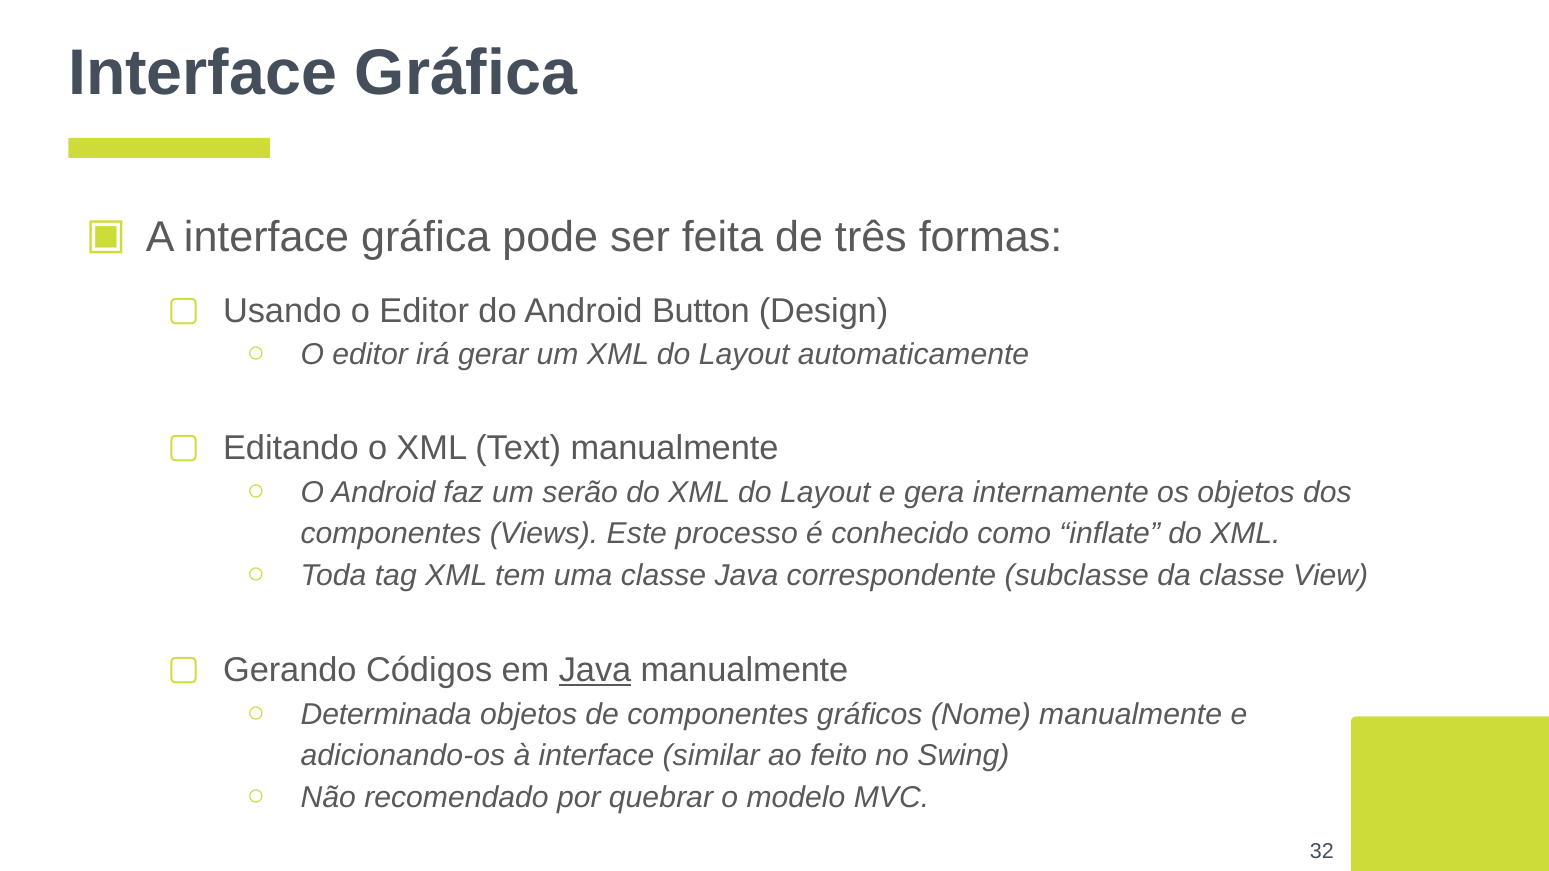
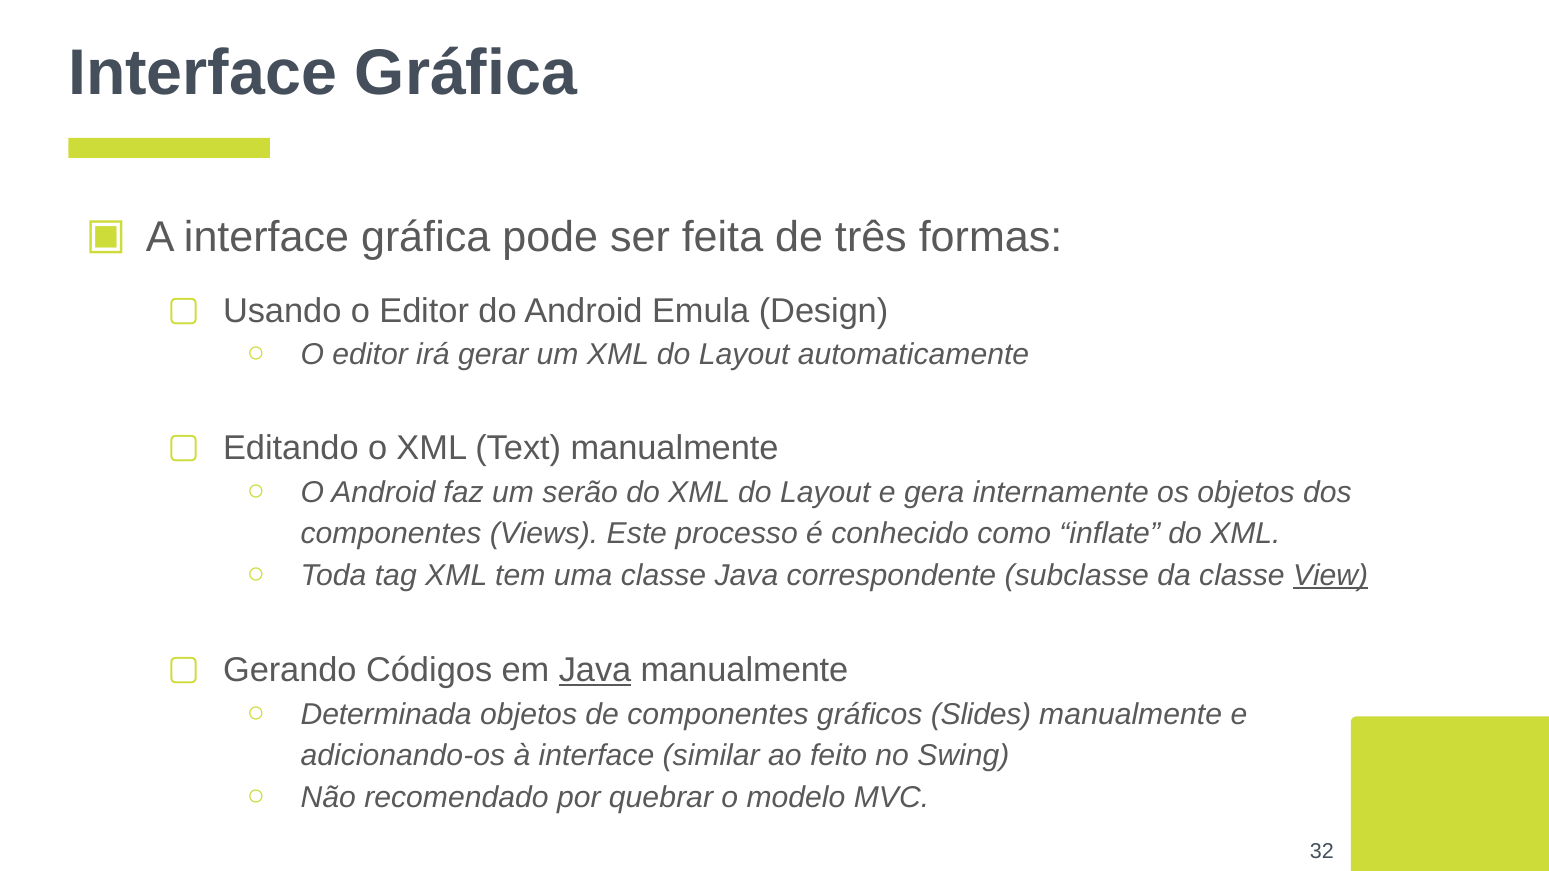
Button: Button -> Emula
View underline: none -> present
Nome: Nome -> Slides
